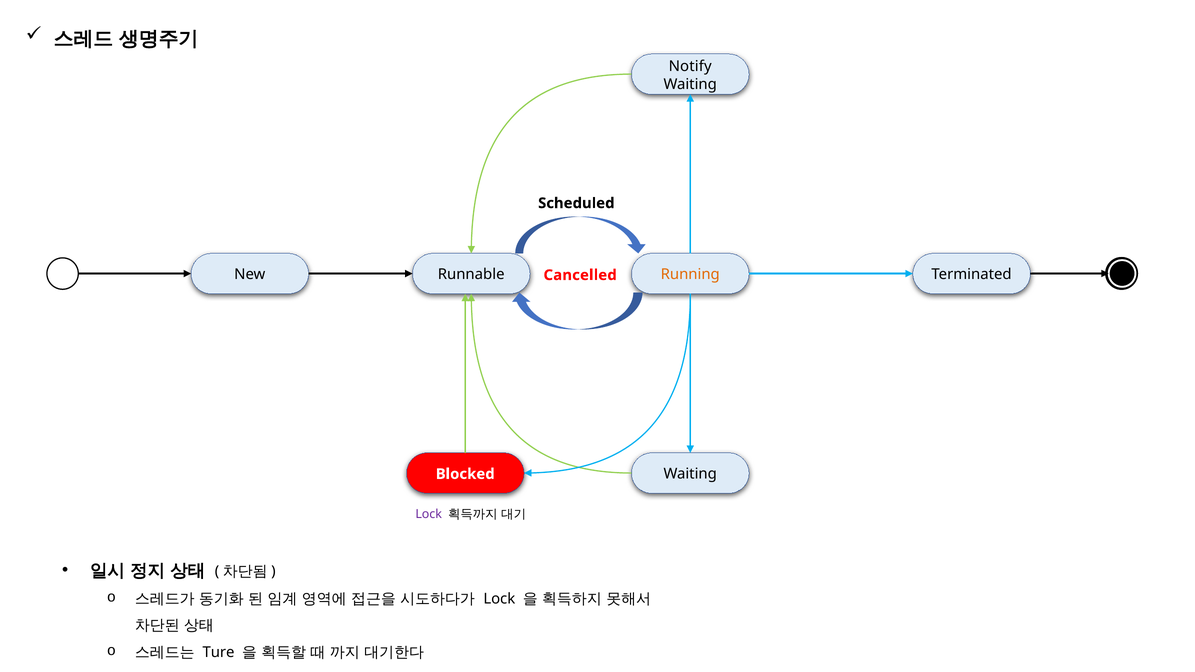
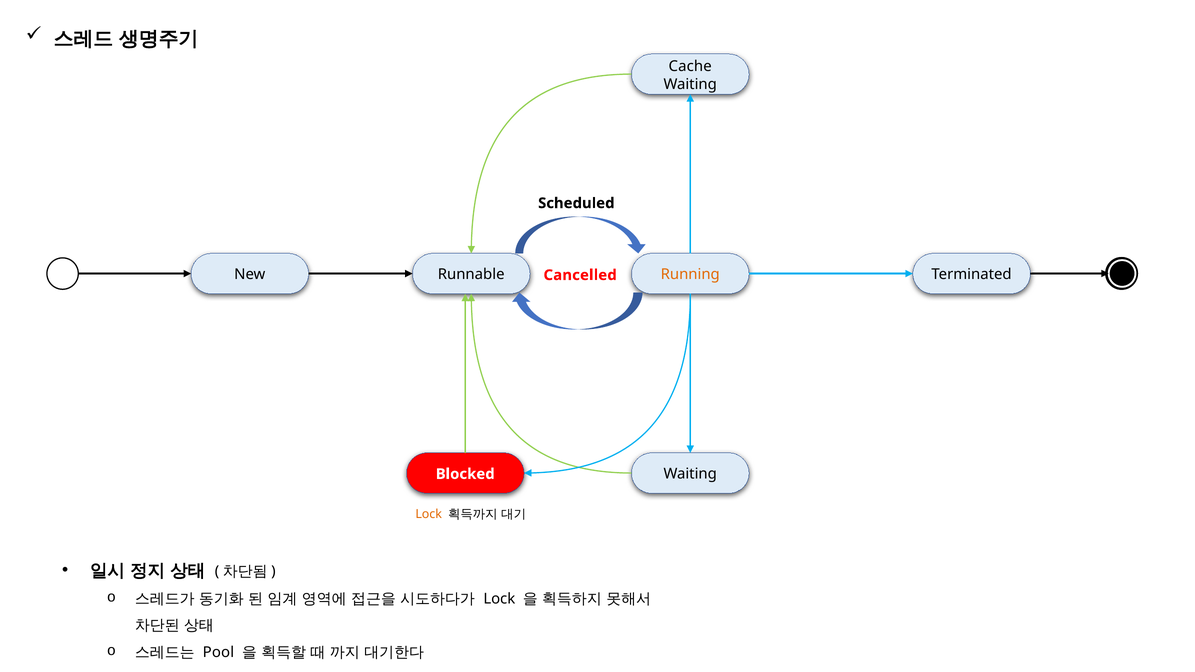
Notify: Notify -> Cache
Lock at (429, 514) colour: purple -> orange
Ture: Ture -> Pool
